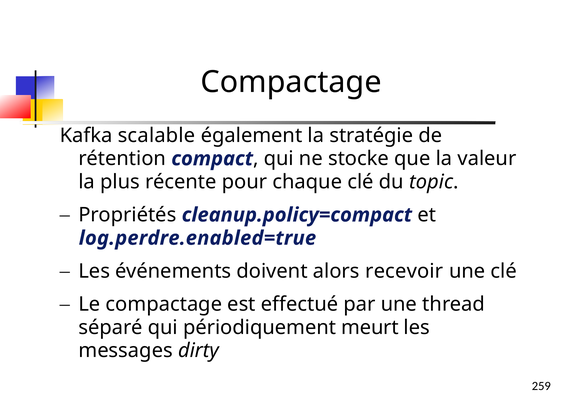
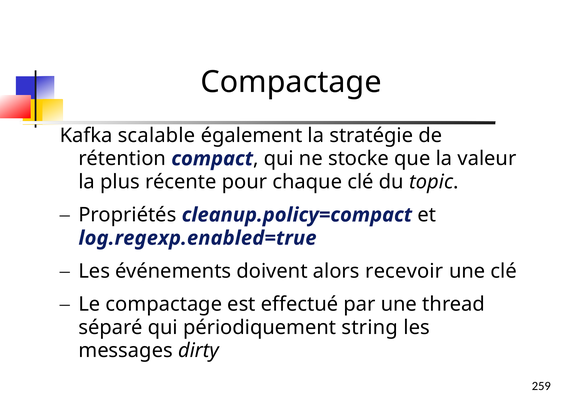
log.perdre.enabled=true: log.perdre.enabled=true -> log.regexp.enabled=true
meurt: meurt -> string
